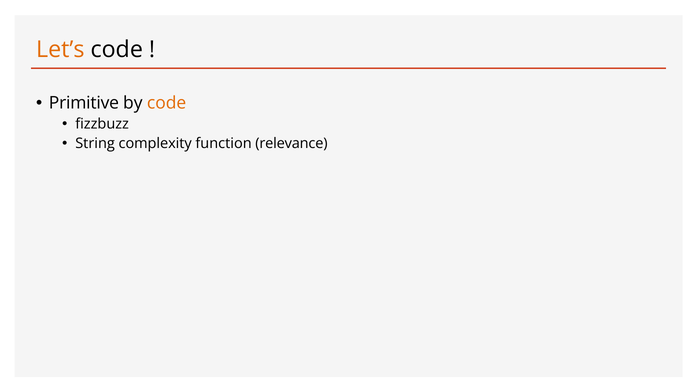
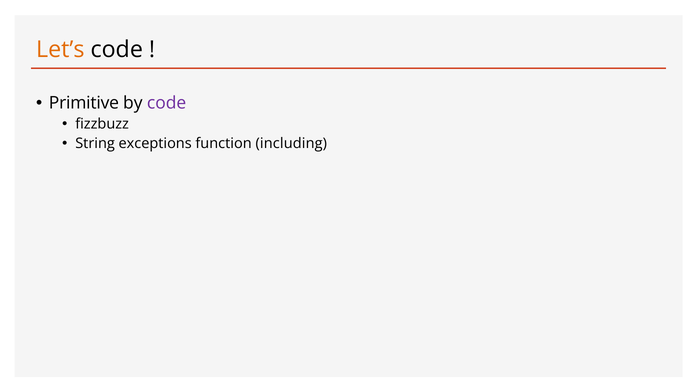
code at (167, 103) colour: orange -> purple
complexity: complexity -> exceptions
relevance: relevance -> including
